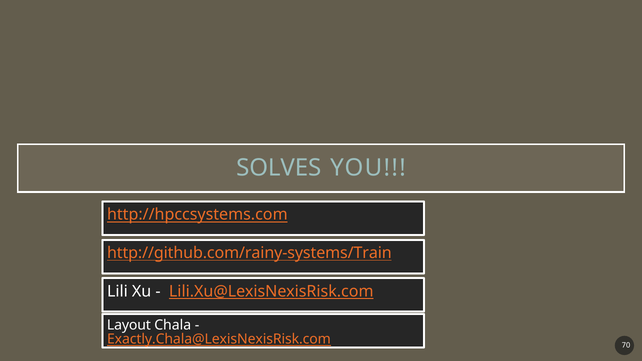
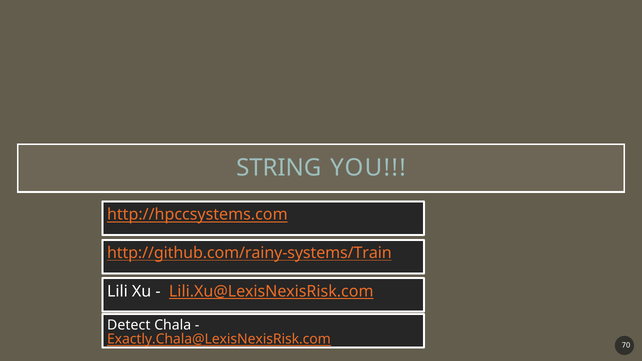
SOLVES: SOLVES -> STRING
Layout: Layout -> Detect
